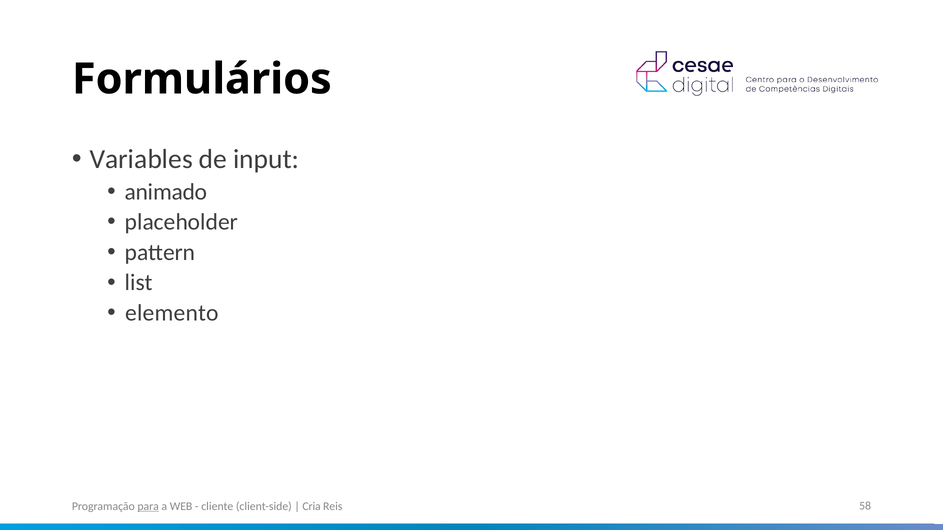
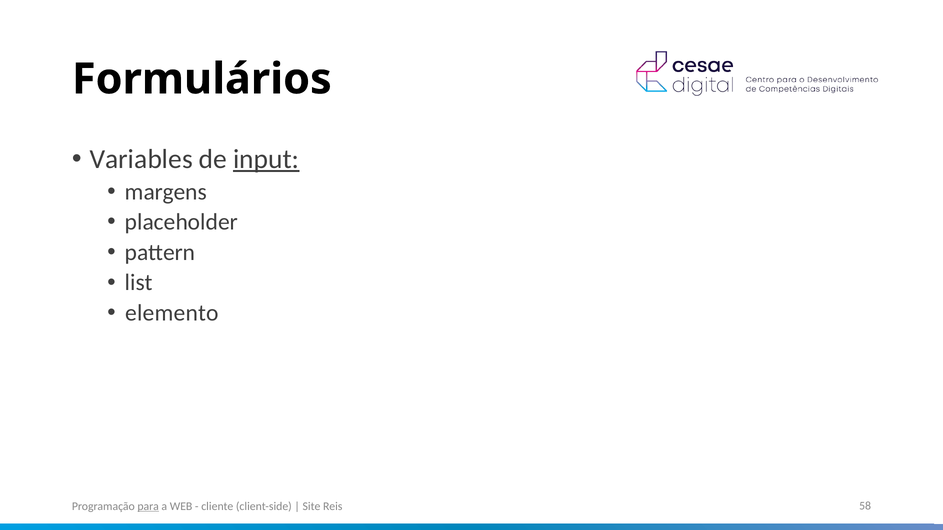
input underline: none -> present
animado: animado -> margens
Cria: Cria -> Site
